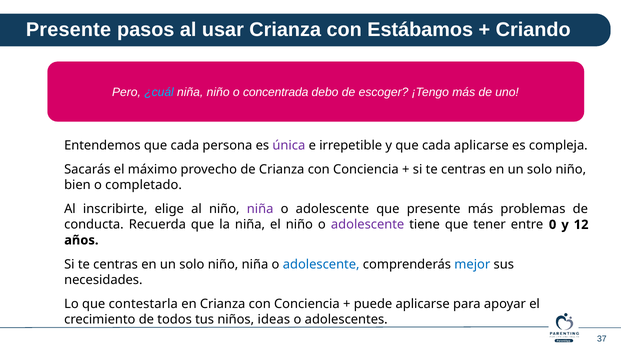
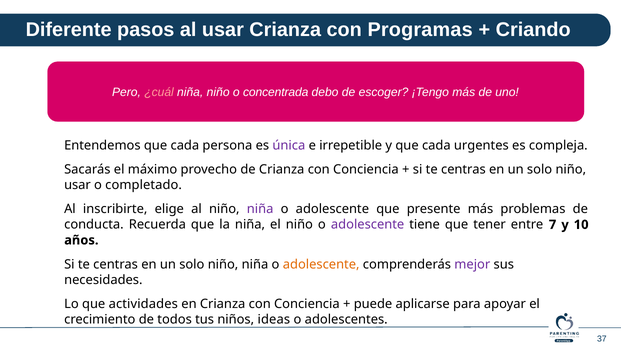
Presente at (69, 30): Presente -> Diferente
Estábamos: Estábamos -> Programas
¿cuál colour: light blue -> pink
cada aplicarse: aplicarse -> urgentes
bien at (77, 185): bien -> usar
0: 0 -> 7
12: 12 -> 10
adolescente at (321, 265) colour: blue -> orange
mejor colour: blue -> purple
contestarla: contestarla -> actividades
